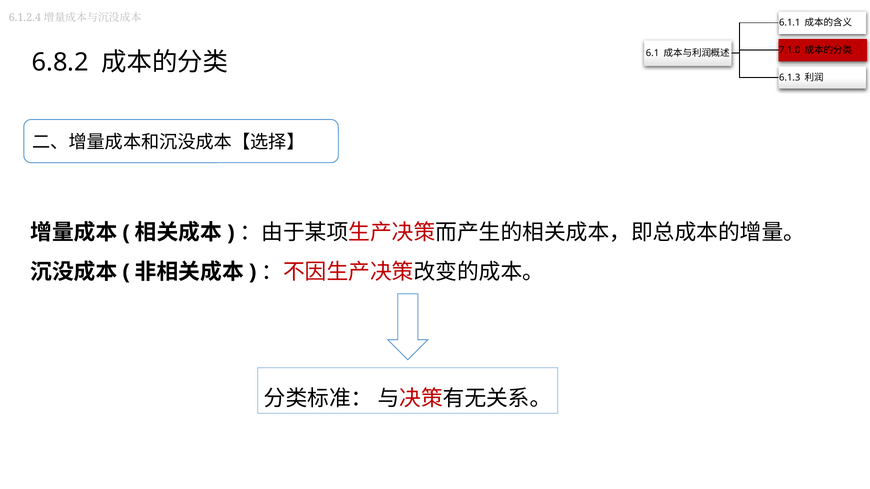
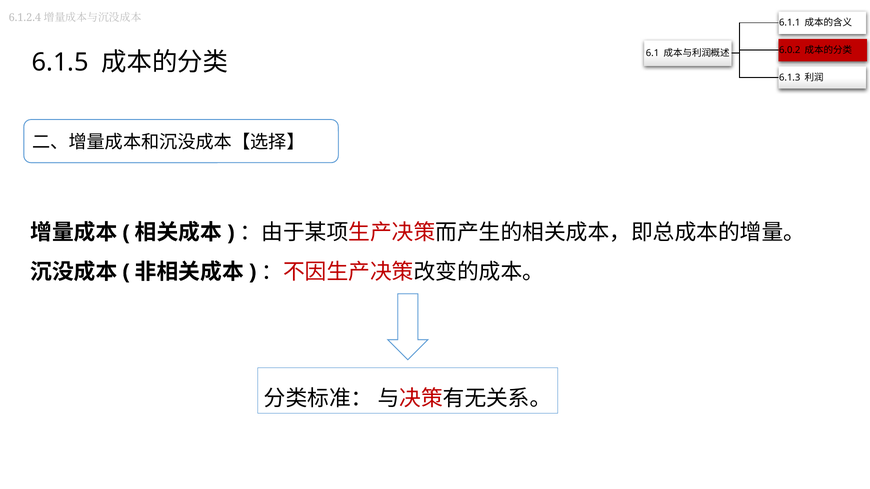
7.1.0: 7.1.0 -> 6.0.2
6.8.2: 6.8.2 -> 6.1.5
